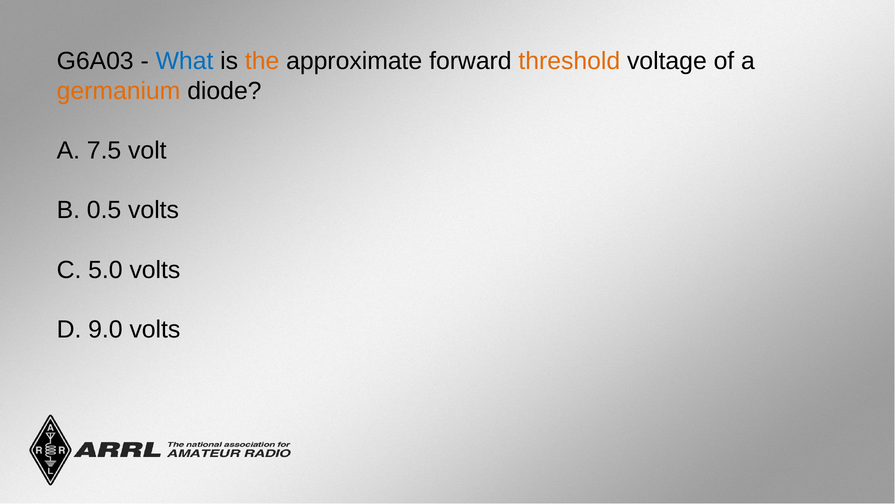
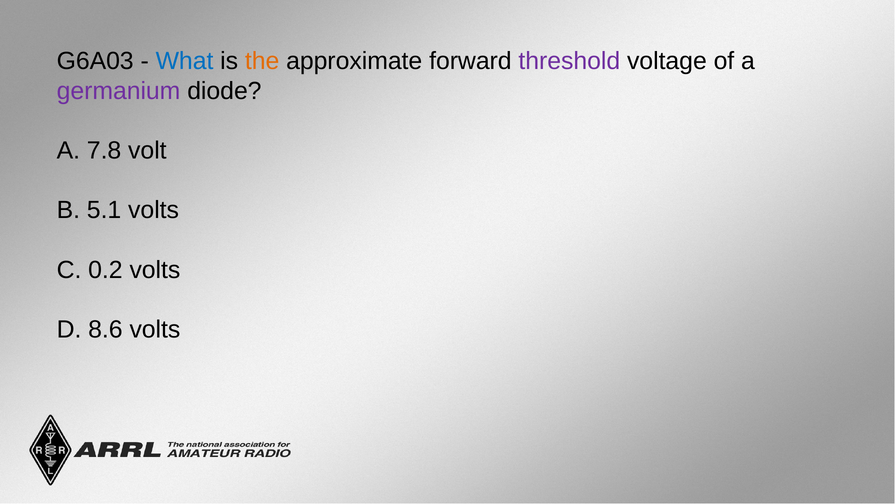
threshold colour: orange -> purple
germanium colour: orange -> purple
7.5: 7.5 -> 7.8
0.5: 0.5 -> 5.1
5.0: 5.0 -> 0.2
9.0: 9.0 -> 8.6
